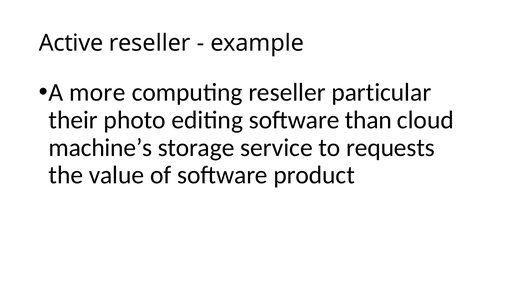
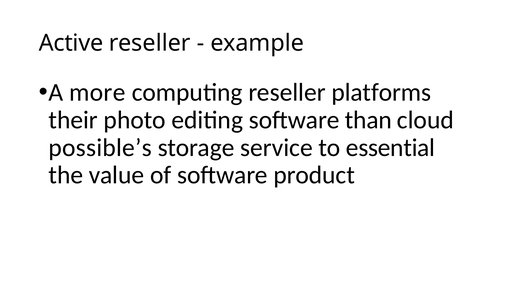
particular: particular -> platforms
machine’s: machine’s -> possible’s
requests: requests -> essential
